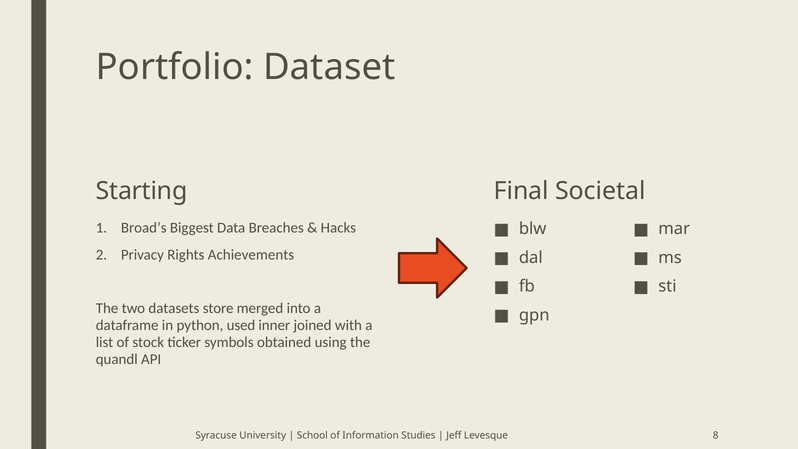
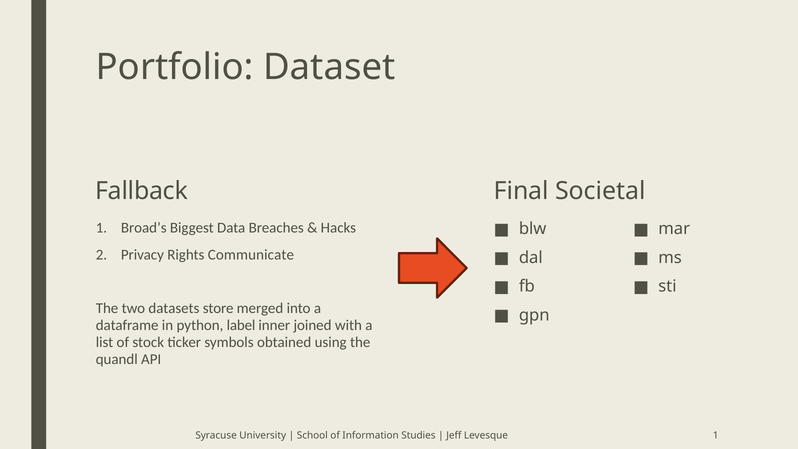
Starting: Starting -> Fallback
Achievements: Achievements -> Communicate
used: used -> label
Levesque 8: 8 -> 1
